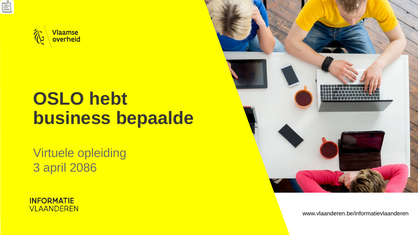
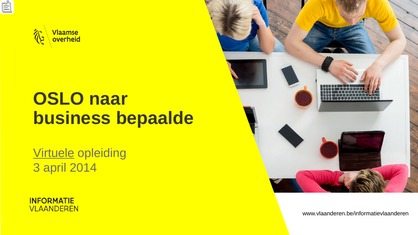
hebt: hebt -> naar
Virtuele underline: none -> present
2086: 2086 -> 2014
